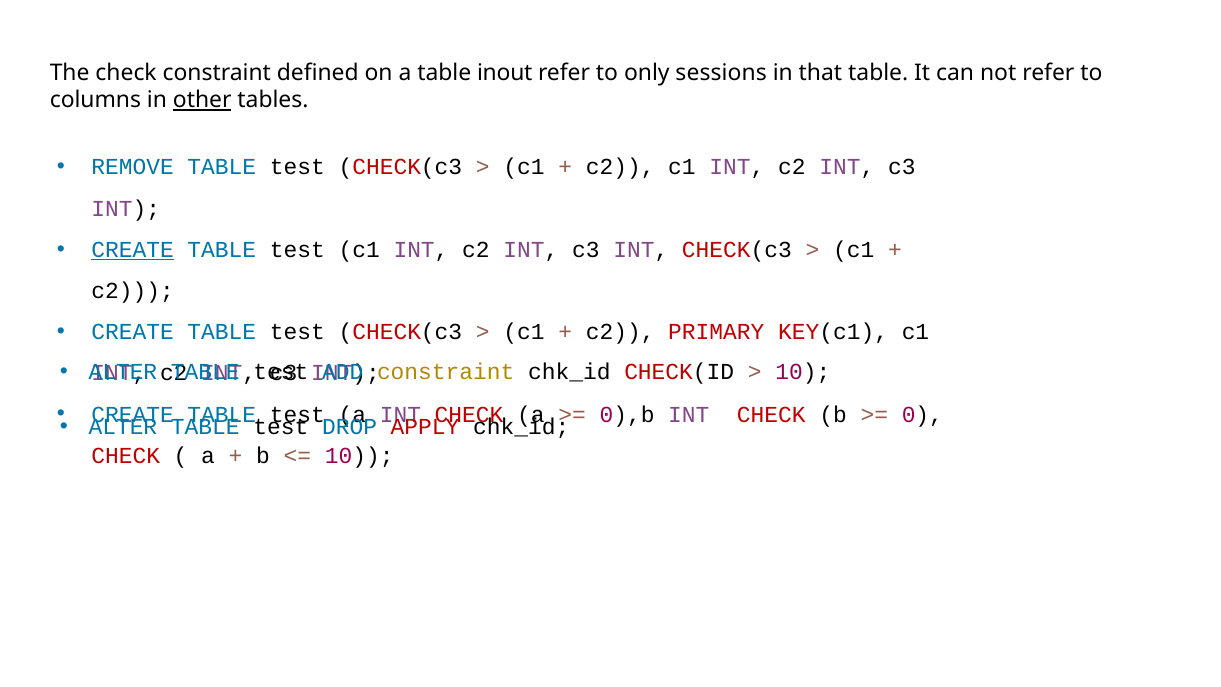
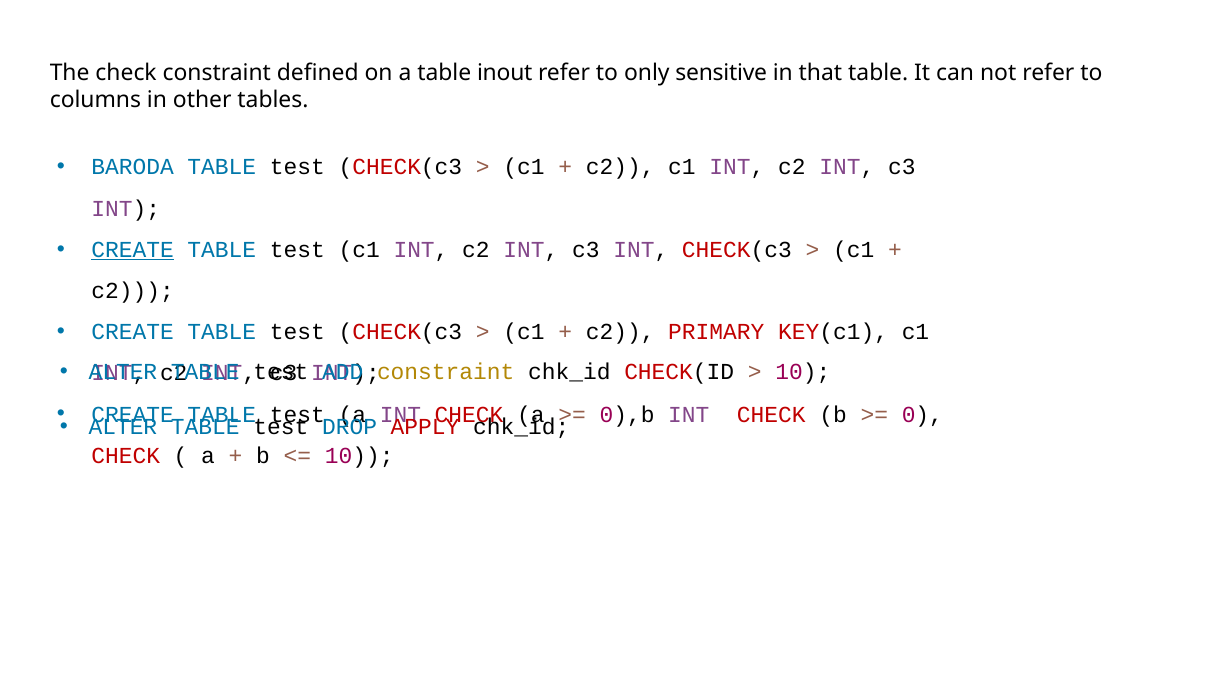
sessions: sessions -> sensitive
other underline: present -> none
REMOVE: REMOVE -> BARODA
